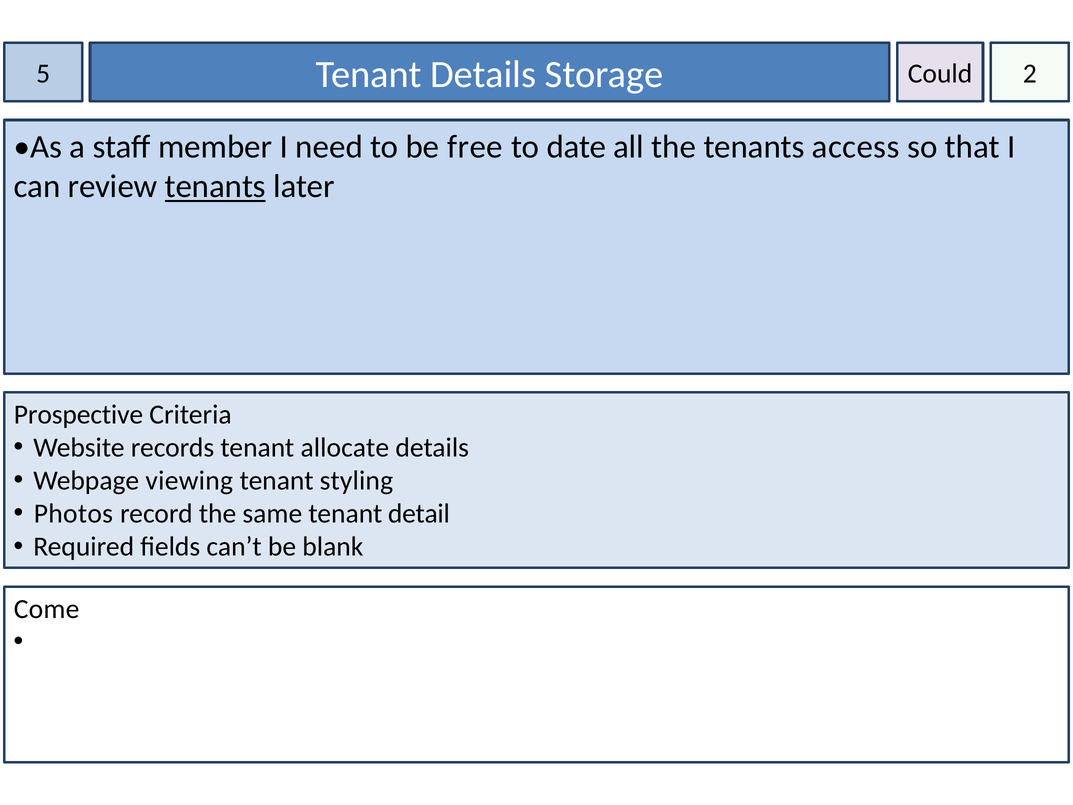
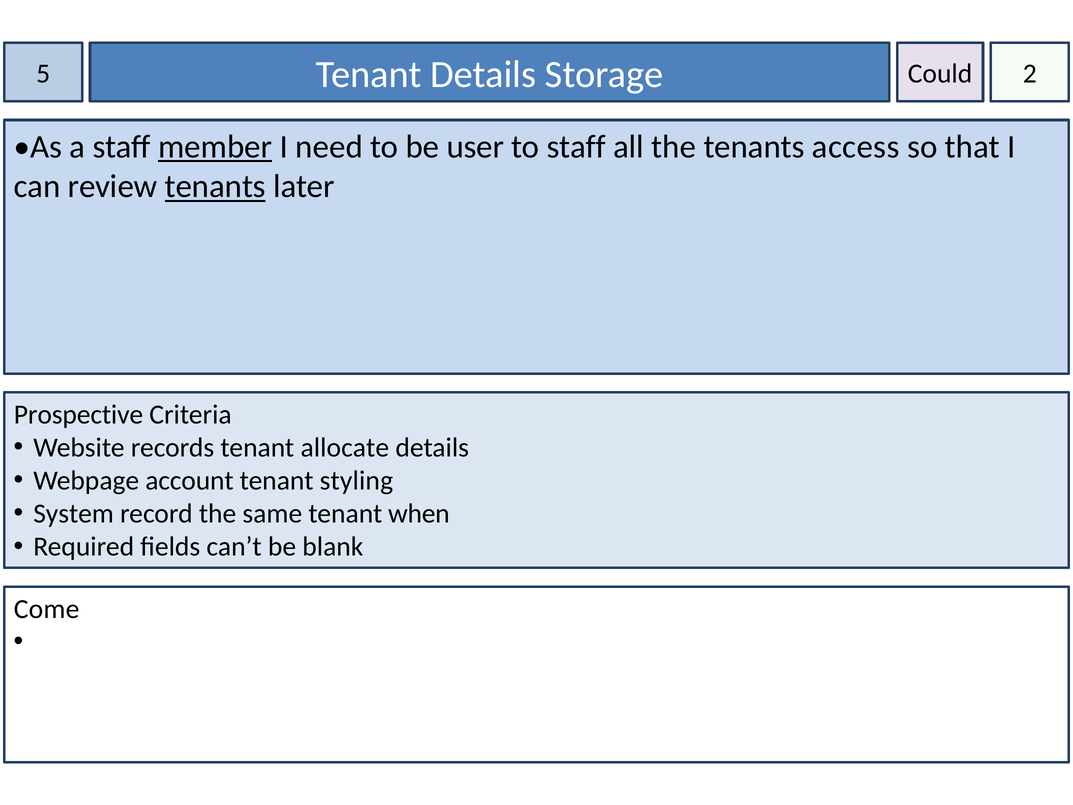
member underline: none -> present
free: free -> user
to date: date -> staff
viewing: viewing -> account
Photos: Photos -> System
detail: detail -> when
